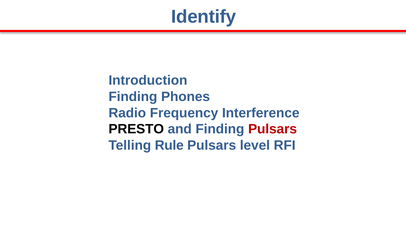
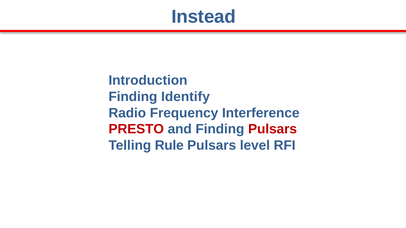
Identify: Identify -> Instead
Phones: Phones -> Identify
PRESTO colour: black -> red
